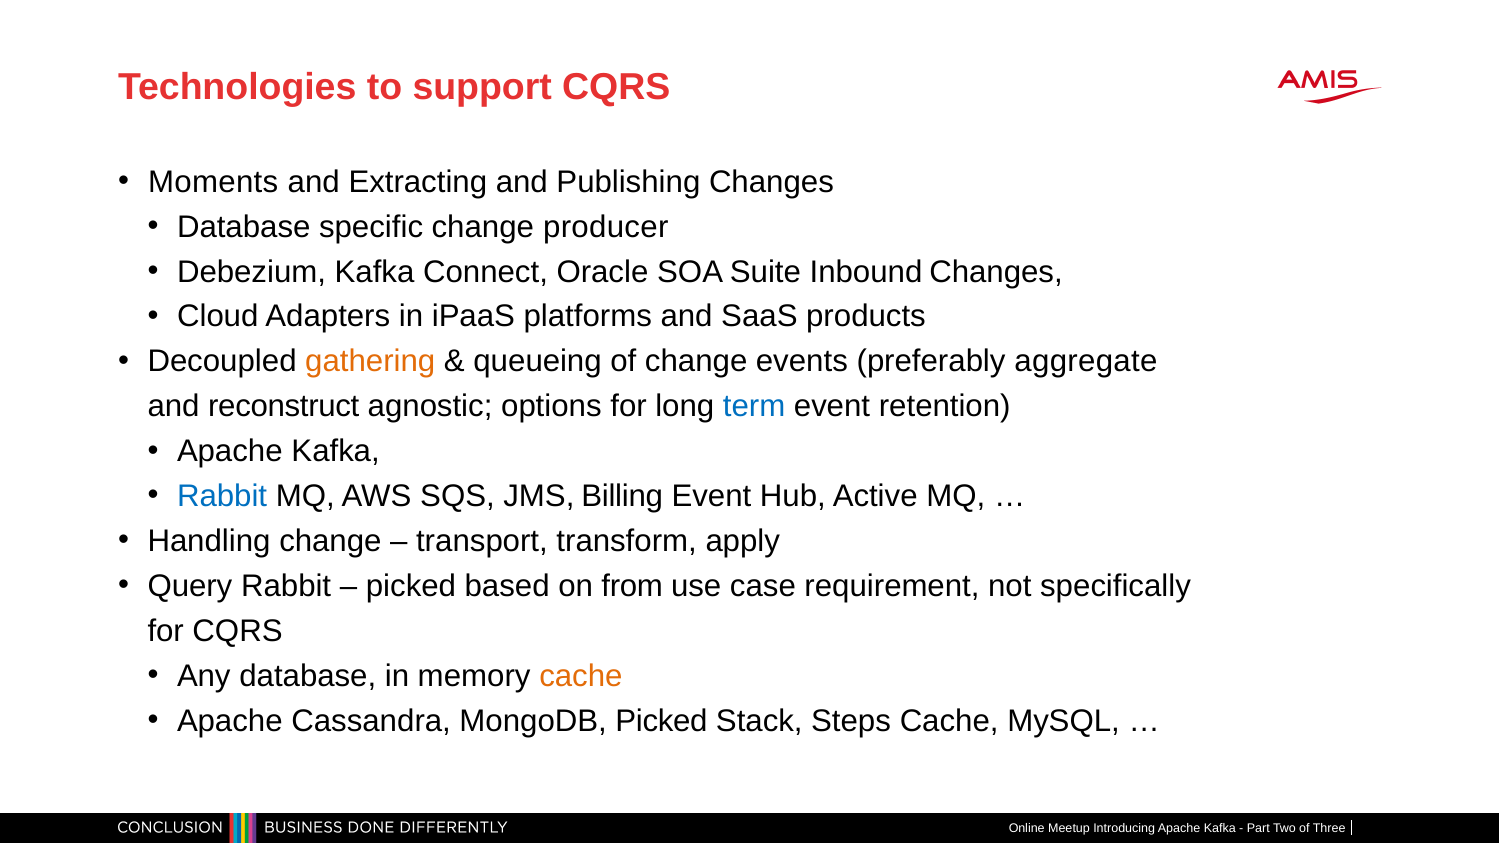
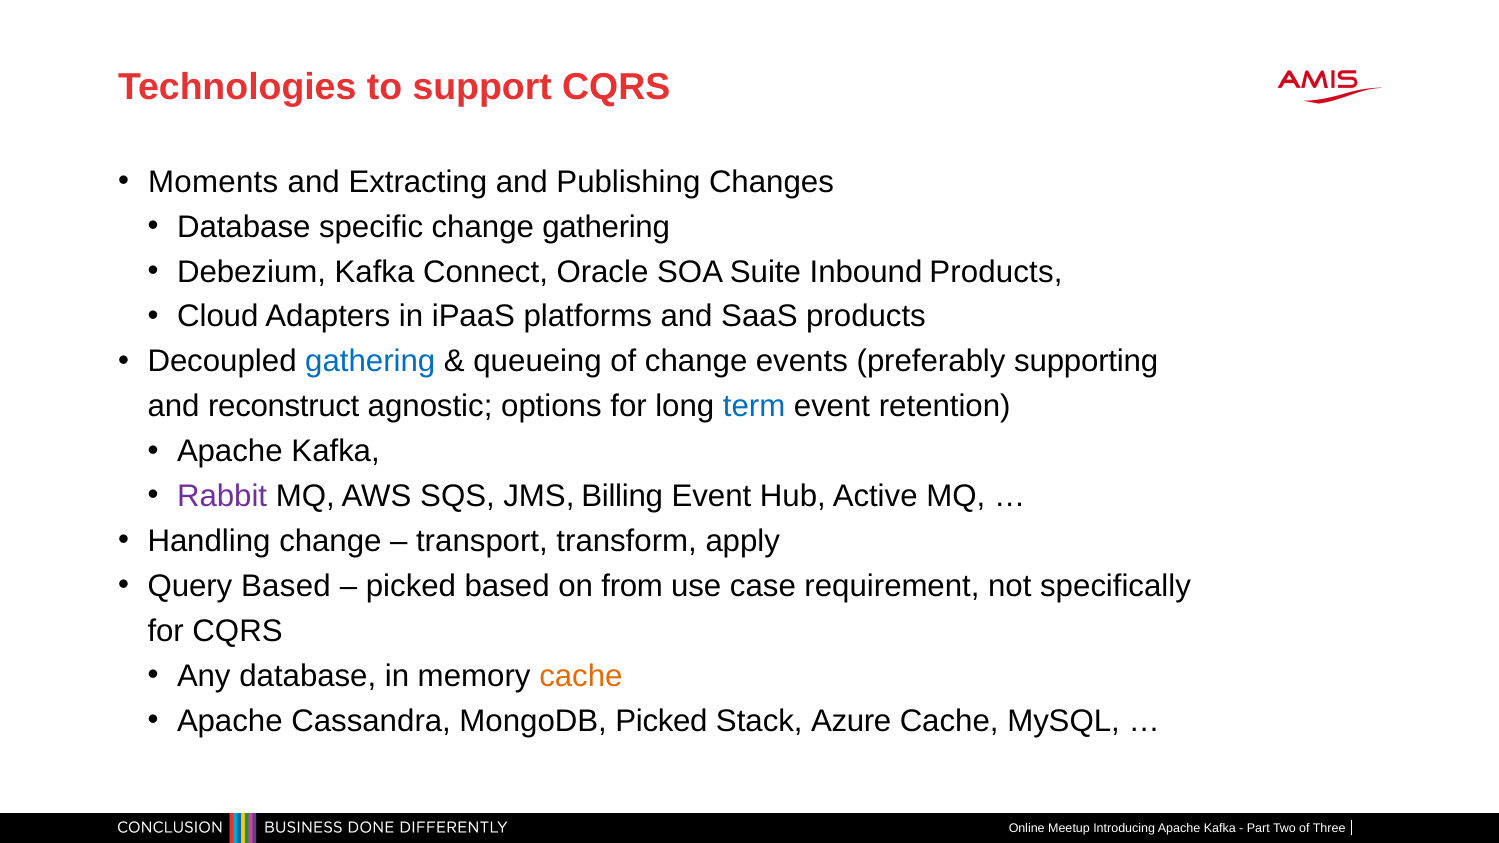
change producer: producer -> gathering
Inbound Changes: Changes -> Products
gathering at (370, 362) colour: orange -> blue
aggregate: aggregate -> supporting
Rabbit at (222, 497) colour: blue -> purple
Query Rabbit: Rabbit -> Based
Steps: Steps -> Azure
